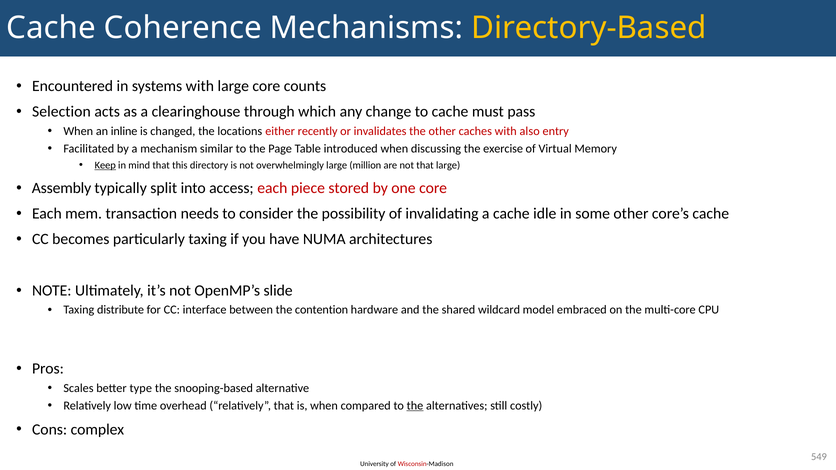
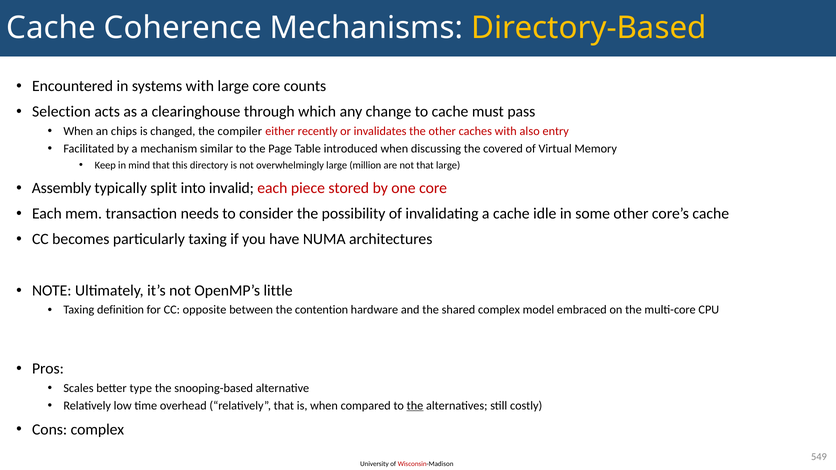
inline: inline -> chips
locations: locations -> compiler
exercise: exercise -> covered
Keep underline: present -> none
access: access -> invalid
slide: slide -> little
distribute: distribute -> definition
interface: interface -> opposite
shared wildcard: wildcard -> complex
